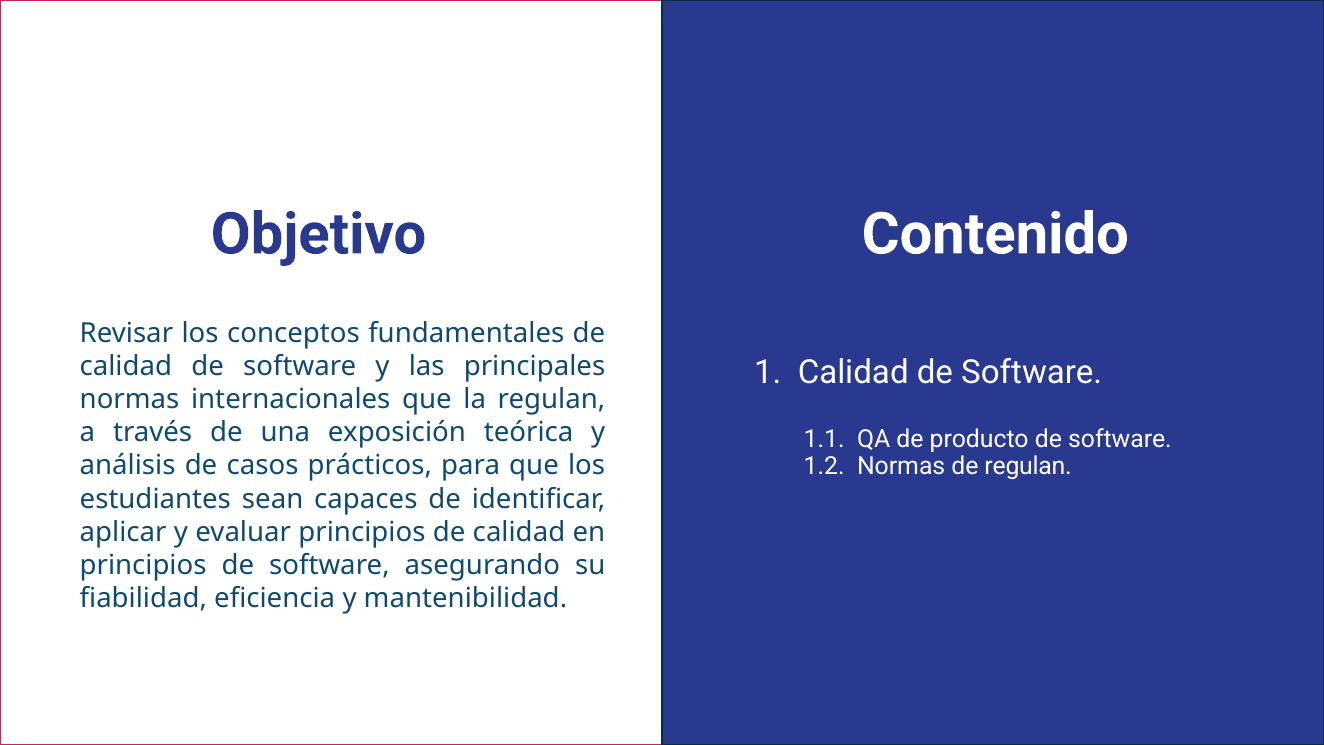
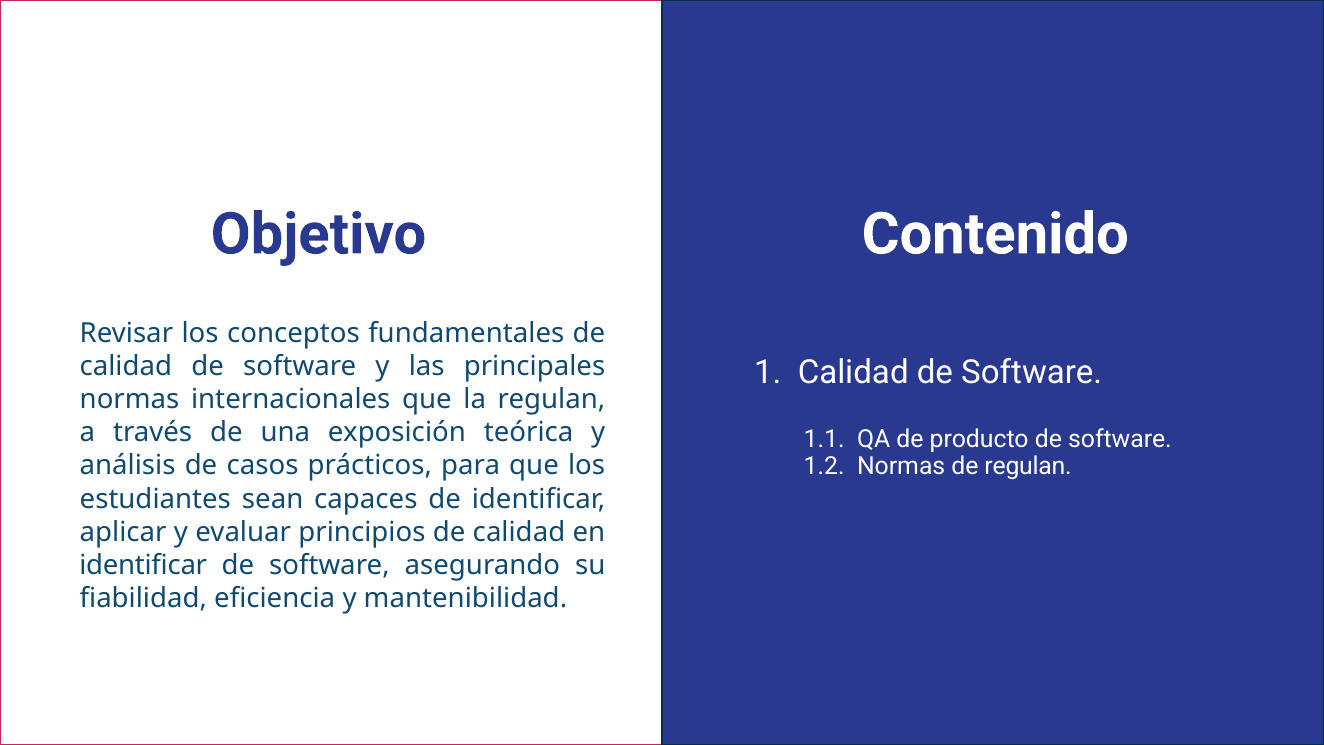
principios at (143, 565): principios -> identificar
